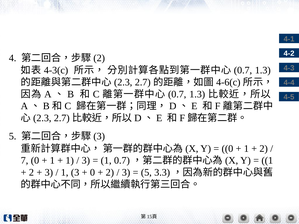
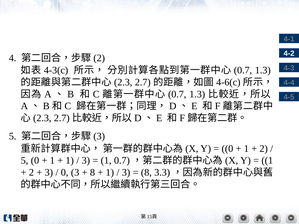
7 at (25, 161): 7 -> 5
1 at (65, 173): 1 -> 0
0 at (92, 173): 0 -> 8
2 at (110, 173): 2 -> 1
5 at (146, 173): 5 -> 8
